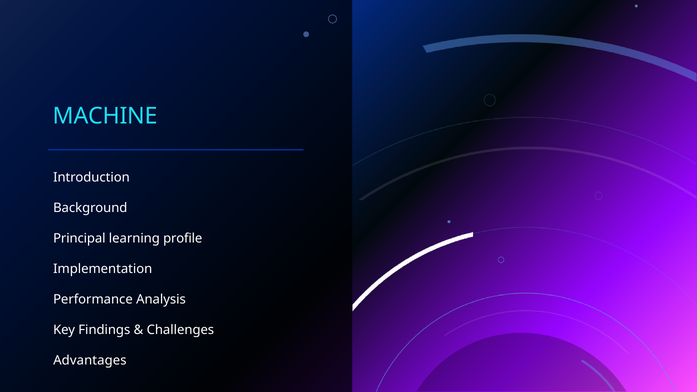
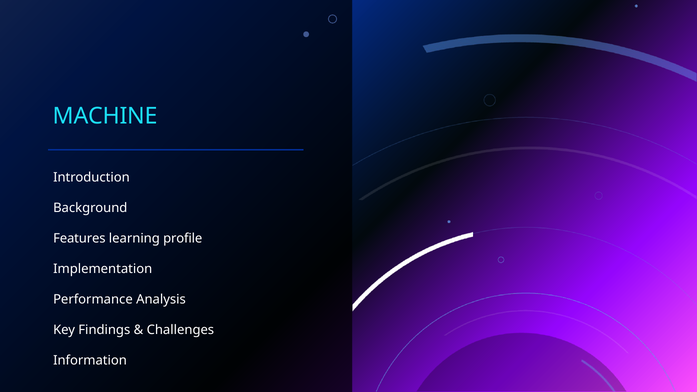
Principal: Principal -> Features
Advantages: Advantages -> Information
